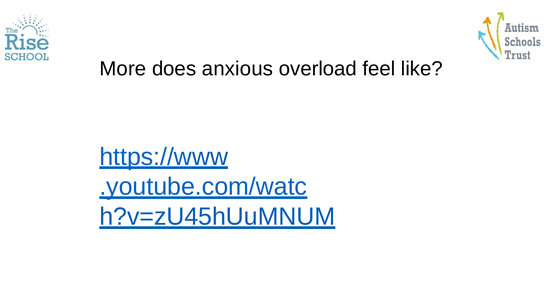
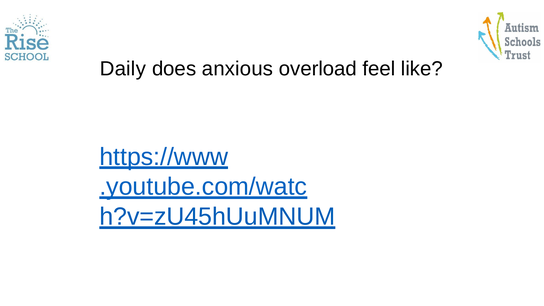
More: More -> Daily
